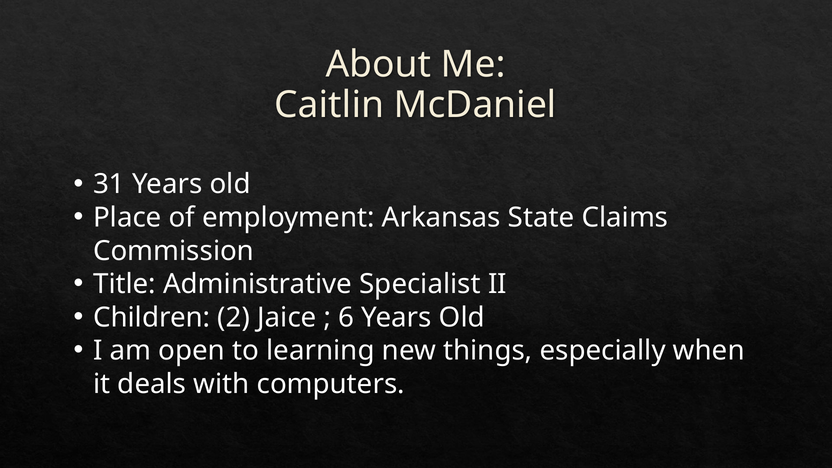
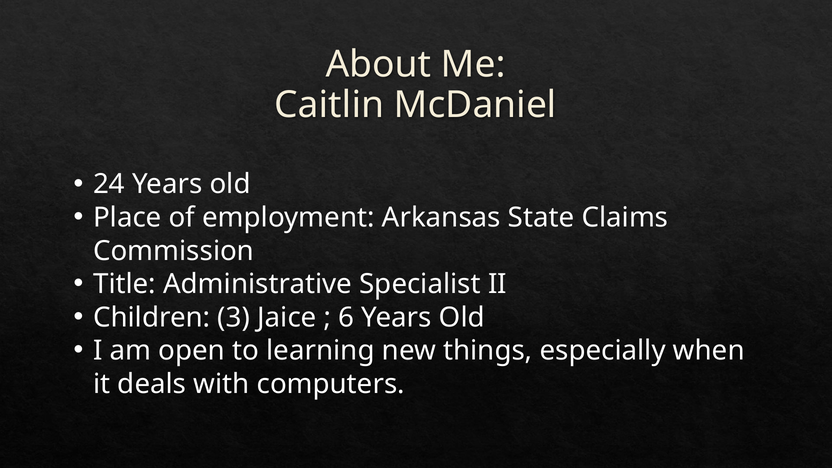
31: 31 -> 24
2: 2 -> 3
